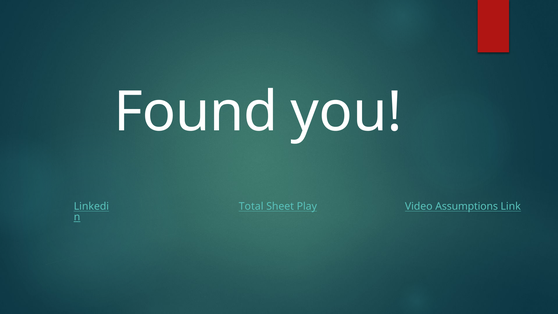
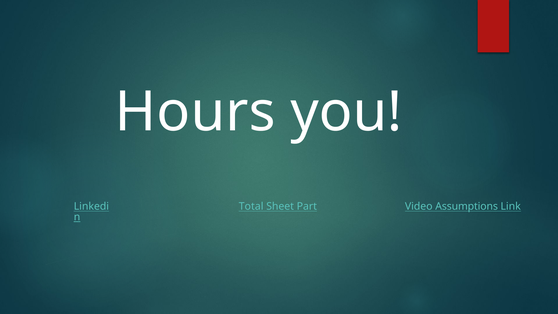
Found: Found -> Hours
Play: Play -> Part
